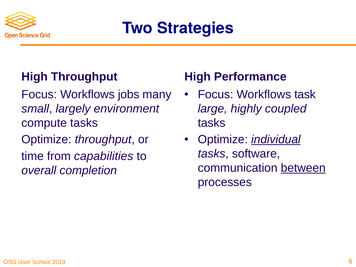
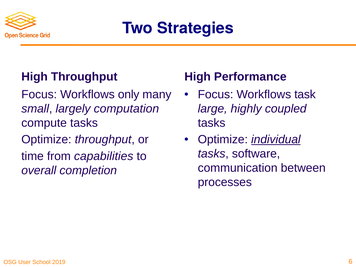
jobs: jobs -> only
environment: environment -> computation
between underline: present -> none
